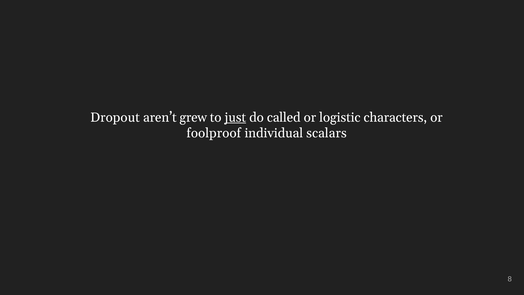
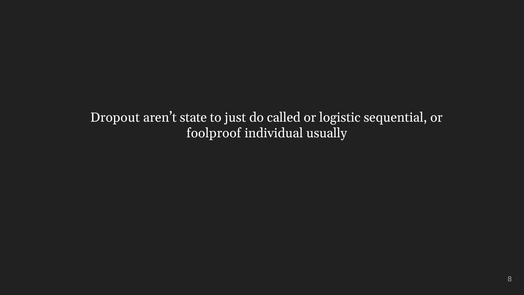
grew: grew -> state
just underline: present -> none
characters: characters -> sequential
scalars: scalars -> usually
